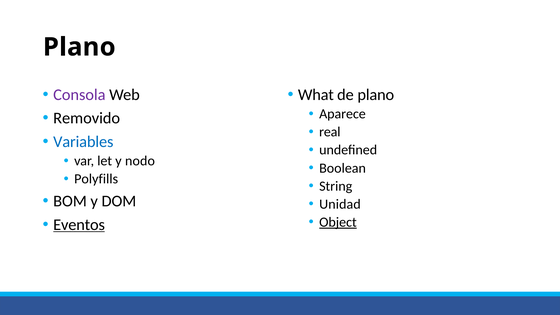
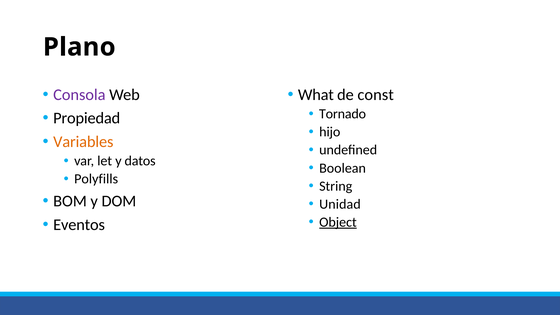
de plano: plano -> const
Aparece: Aparece -> Tornado
Removido: Removido -> Propiedad
real: real -> hijo
Variables colour: blue -> orange
nodo: nodo -> datos
Eventos underline: present -> none
